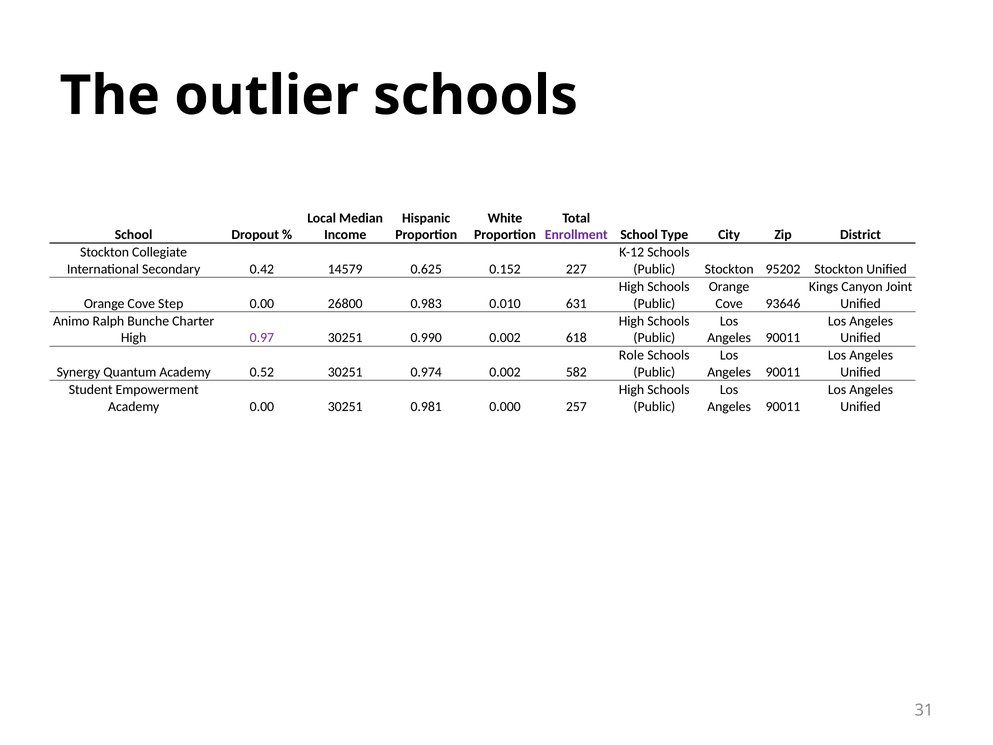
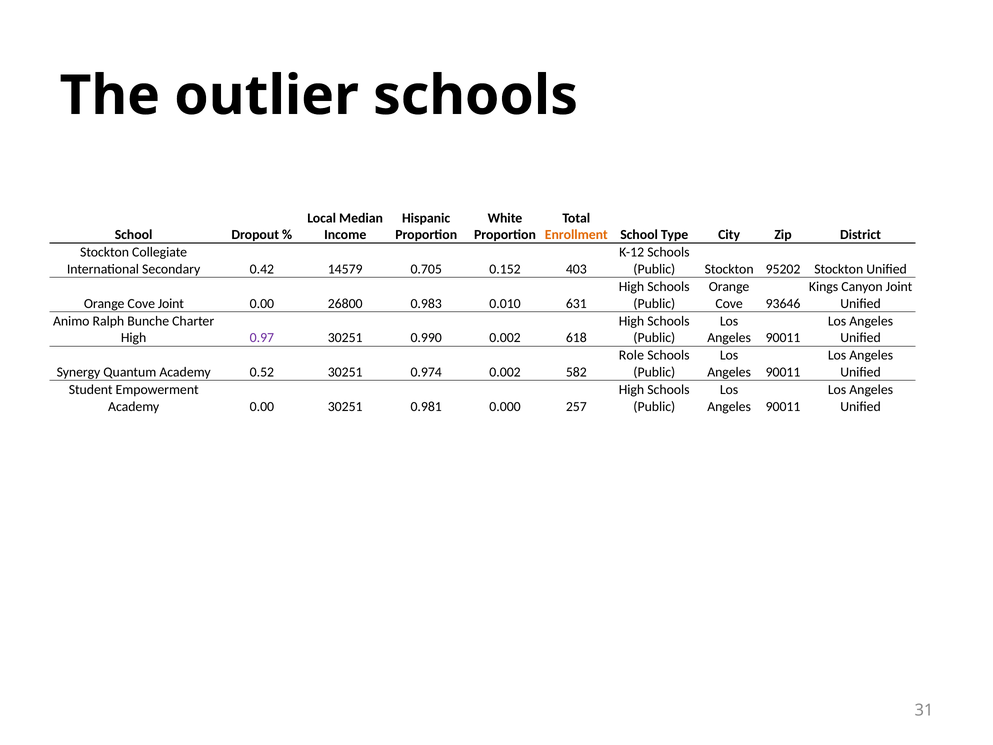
Enrollment colour: purple -> orange
0.625: 0.625 -> 0.705
227: 227 -> 403
Cove Step: Step -> Joint
